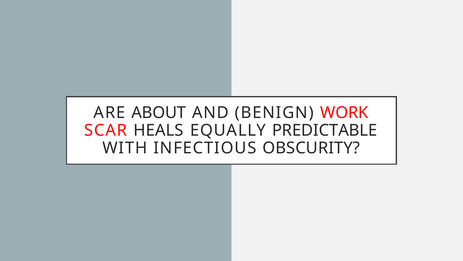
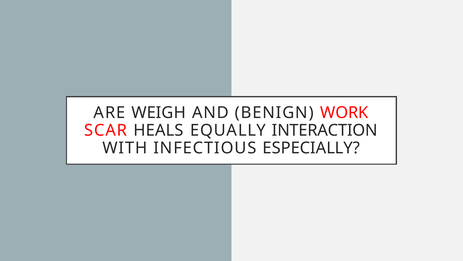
ABOUT: ABOUT -> WEIGH
PREDICTABLE: PREDICTABLE -> INTERACTION
OBSCURITY: OBSCURITY -> ESPECIALLY
